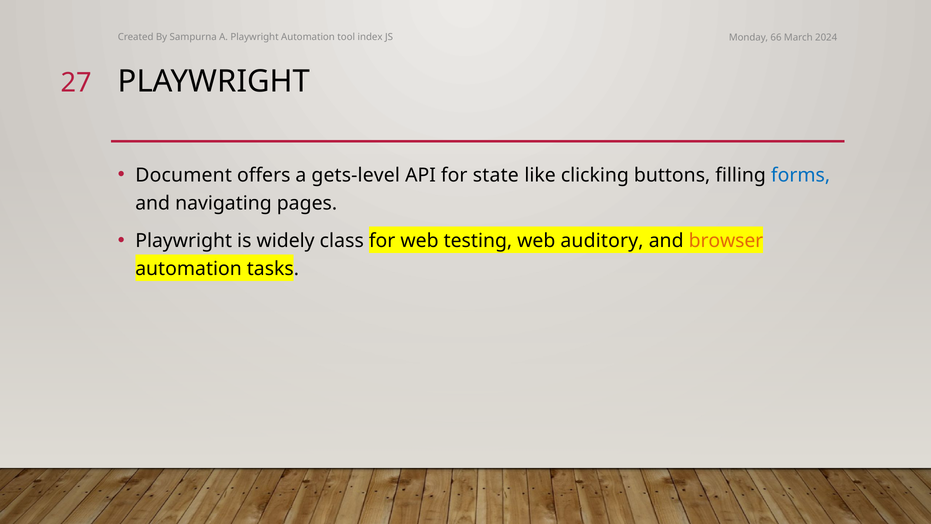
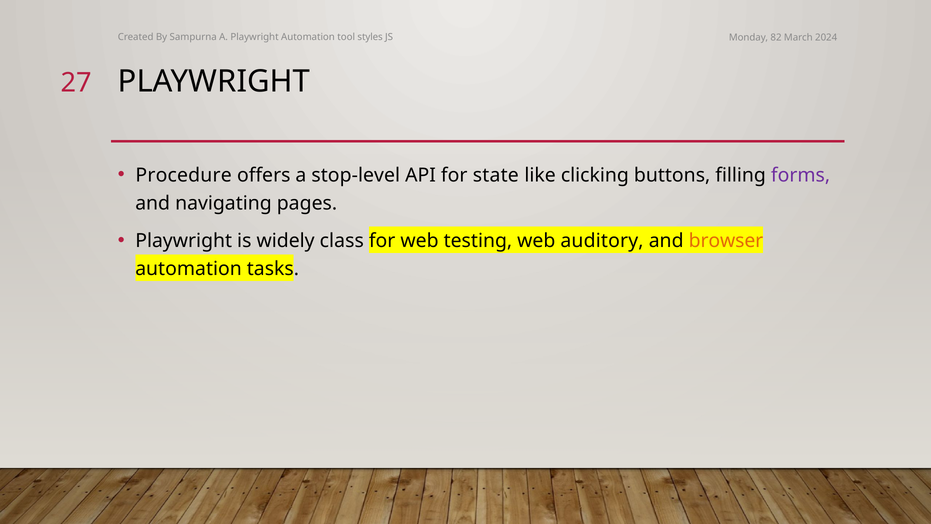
index: index -> styles
66: 66 -> 82
Document: Document -> Procedure
gets-level: gets-level -> stop-level
forms colour: blue -> purple
